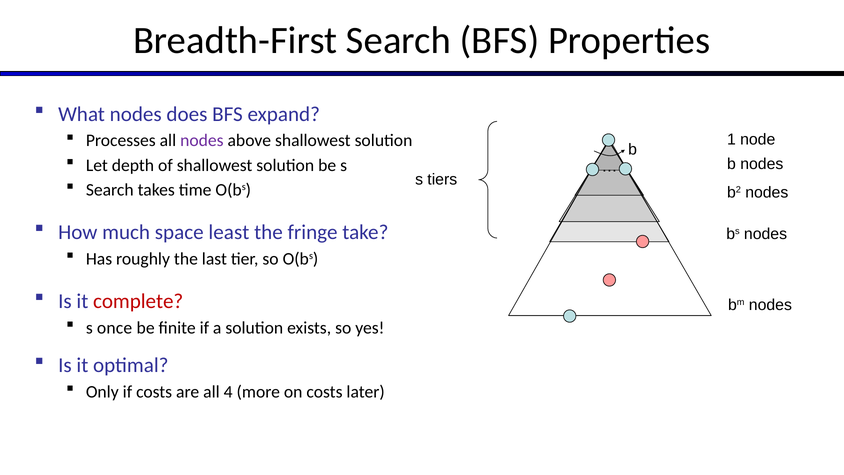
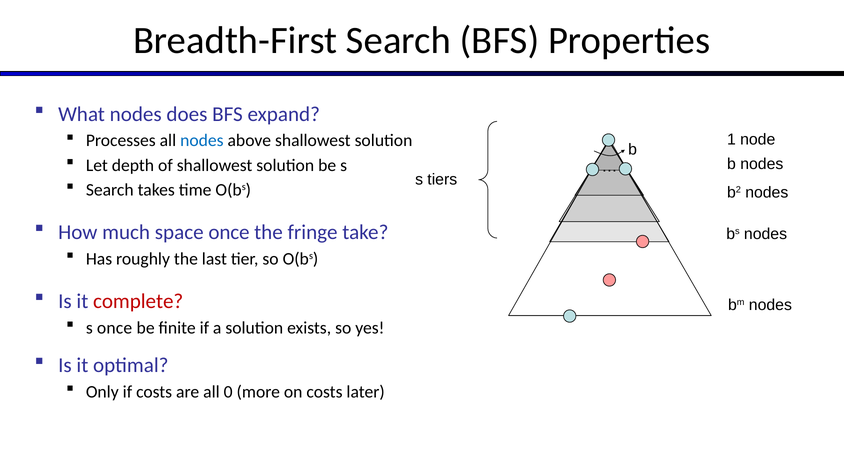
nodes at (202, 141) colour: purple -> blue
space least: least -> once
4: 4 -> 0
